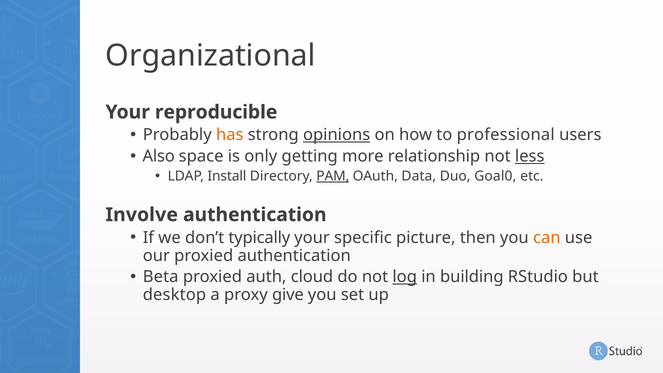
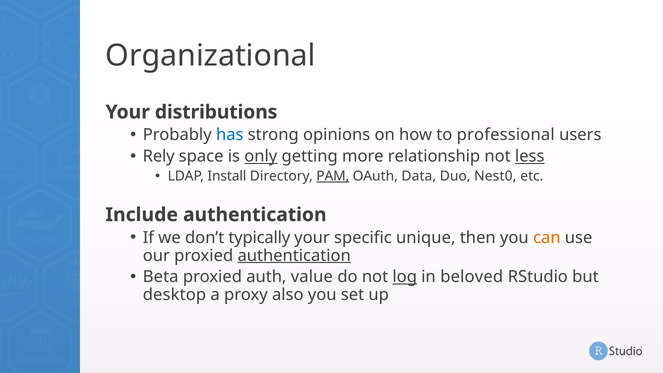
reproducible: reproducible -> distributions
has colour: orange -> blue
opinions underline: present -> none
Also: Also -> Rely
only underline: none -> present
Goal0: Goal0 -> Nest0
Involve: Involve -> Include
picture: picture -> unique
authentication at (294, 255) underline: none -> present
cloud: cloud -> value
building: building -> beloved
give: give -> also
